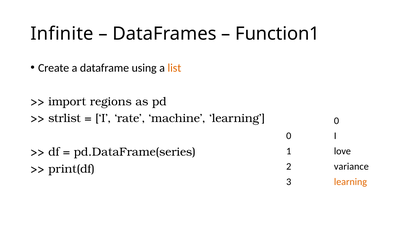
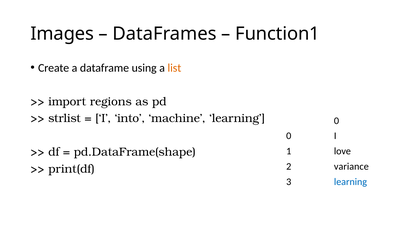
Infinite: Infinite -> Images
rate: rate -> into
pd.DataFrame(series: pd.DataFrame(series -> pd.DataFrame(shape
learning at (350, 181) colour: orange -> blue
